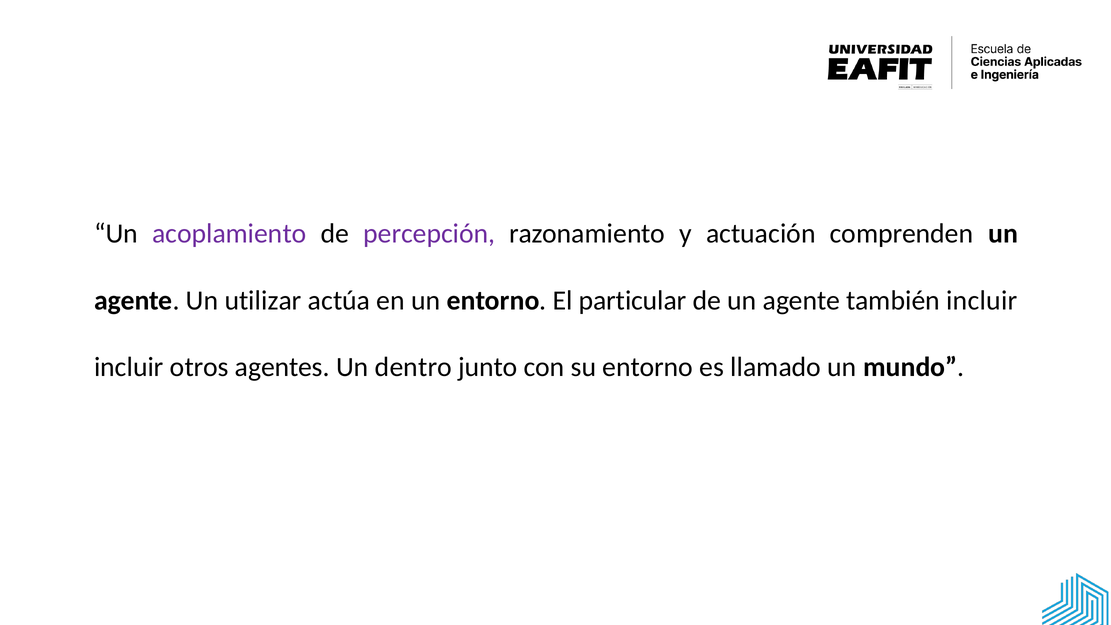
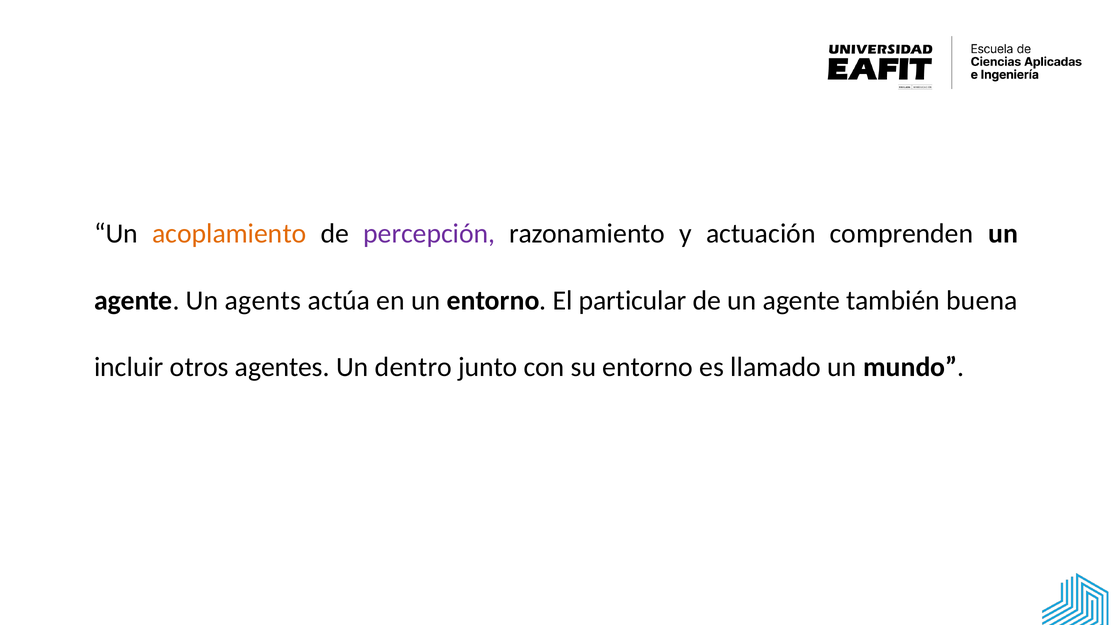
acoplamiento colour: purple -> orange
utilizar: utilizar -> agents
también incluir: incluir -> buena
